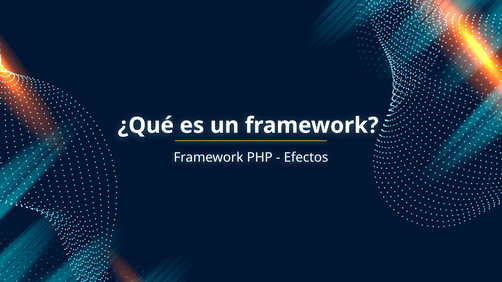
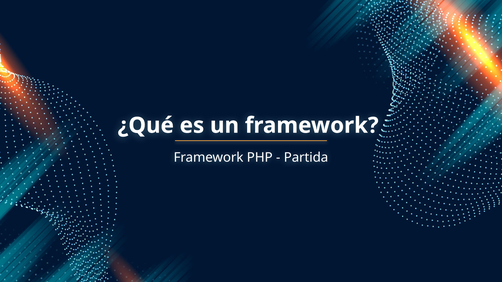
Efectos: Efectos -> Partida
